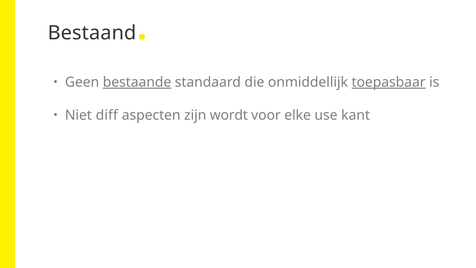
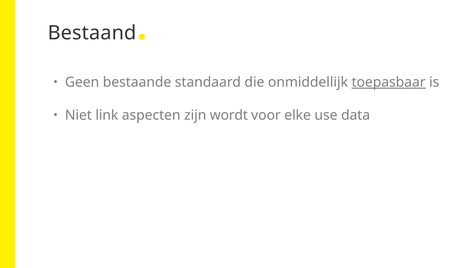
bestaande underline: present -> none
diff: diff -> link
kant: kant -> data
